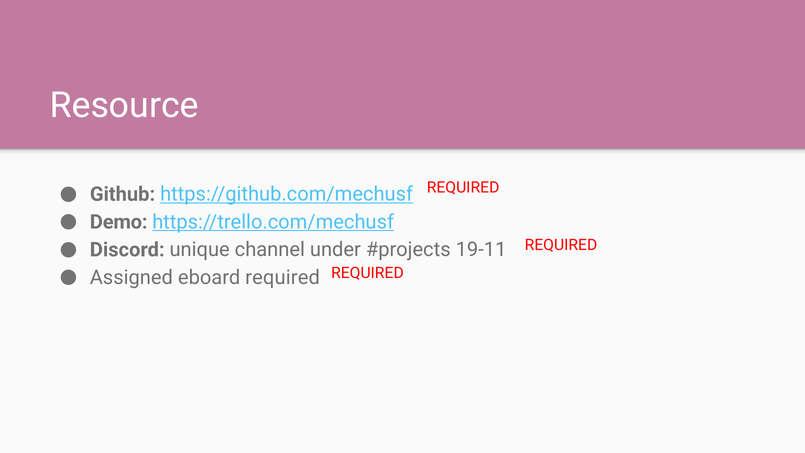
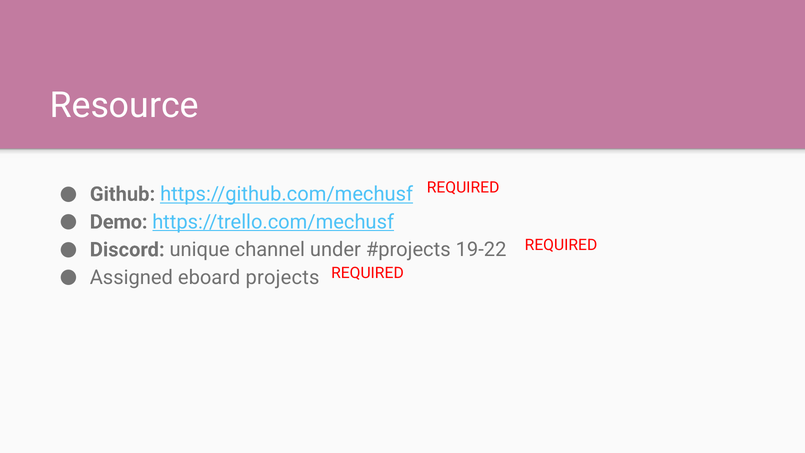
19-11: 19-11 -> 19-22
eboard required: required -> projects
